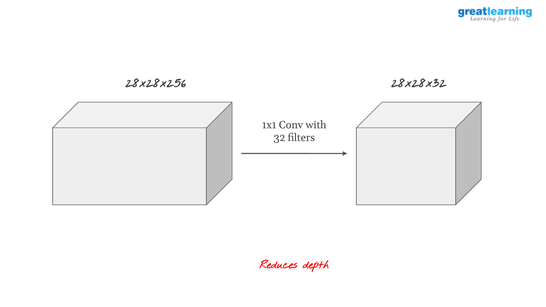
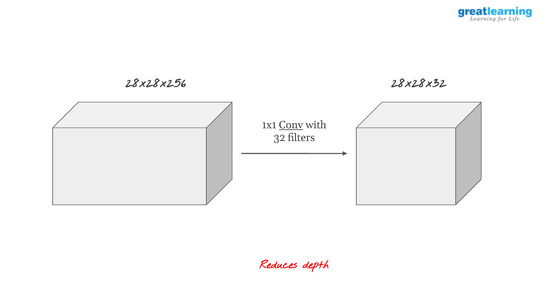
Conv underline: none -> present
